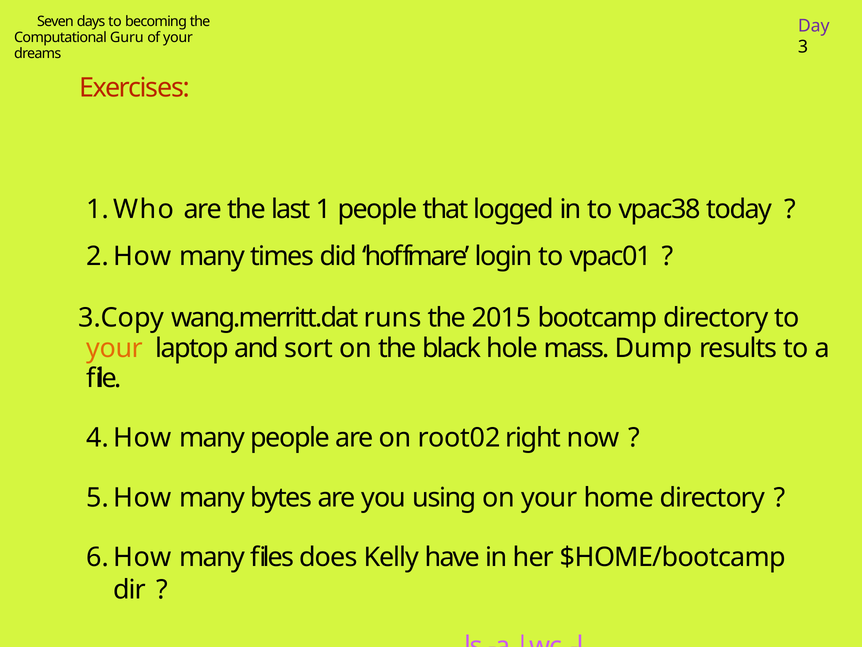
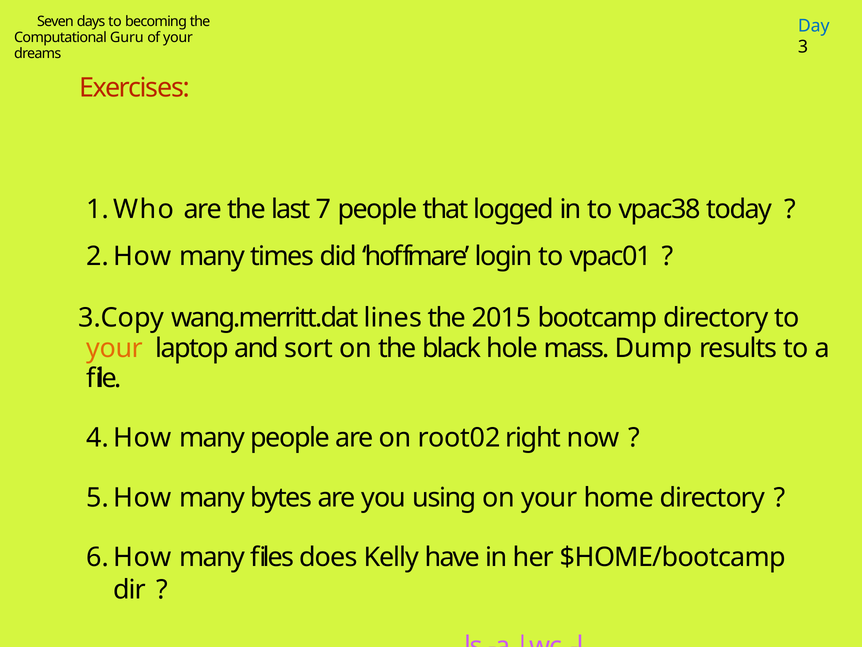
Day colour: purple -> blue
1: 1 -> 7
runs: runs -> lines
